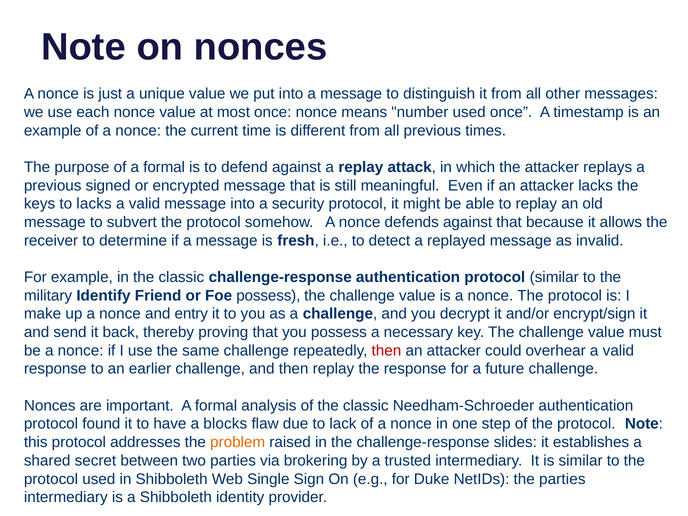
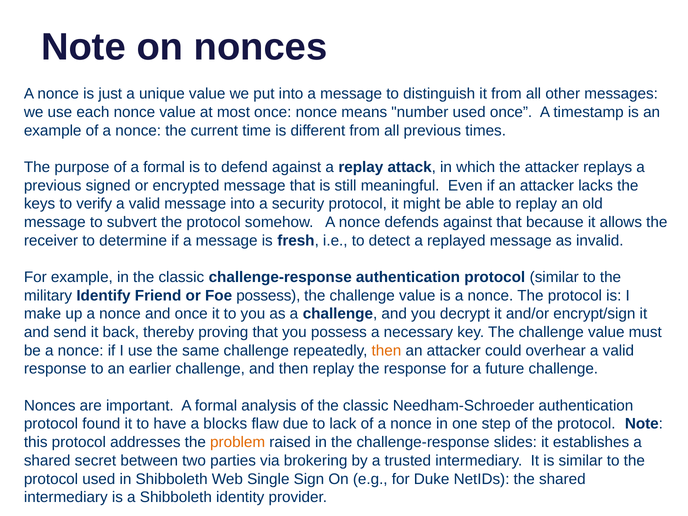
to lacks: lacks -> verify
and entry: entry -> once
then at (386, 351) colour: red -> orange
the parties: parties -> shared
